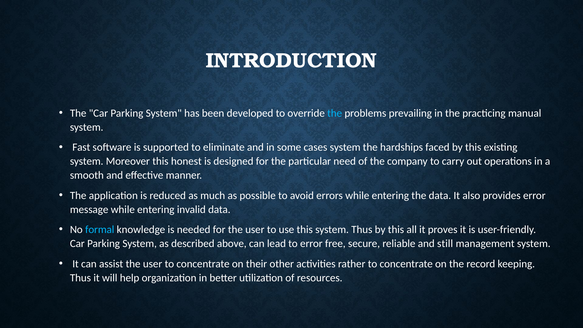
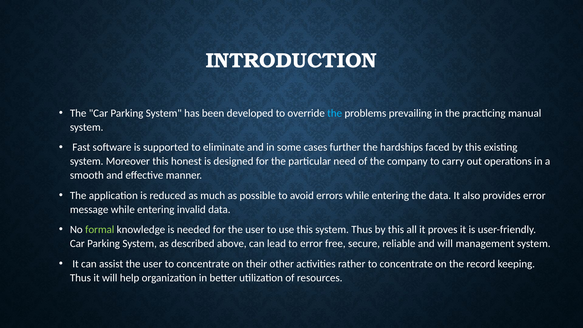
cases system: system -> further
formal colour: light blue -> light green
and still: still -> will
